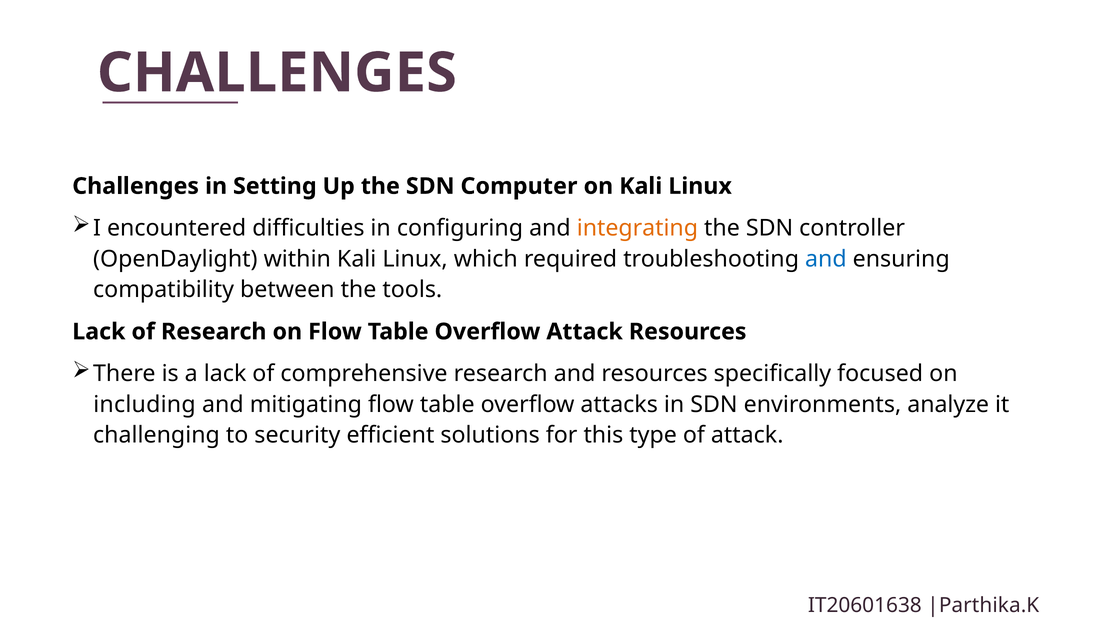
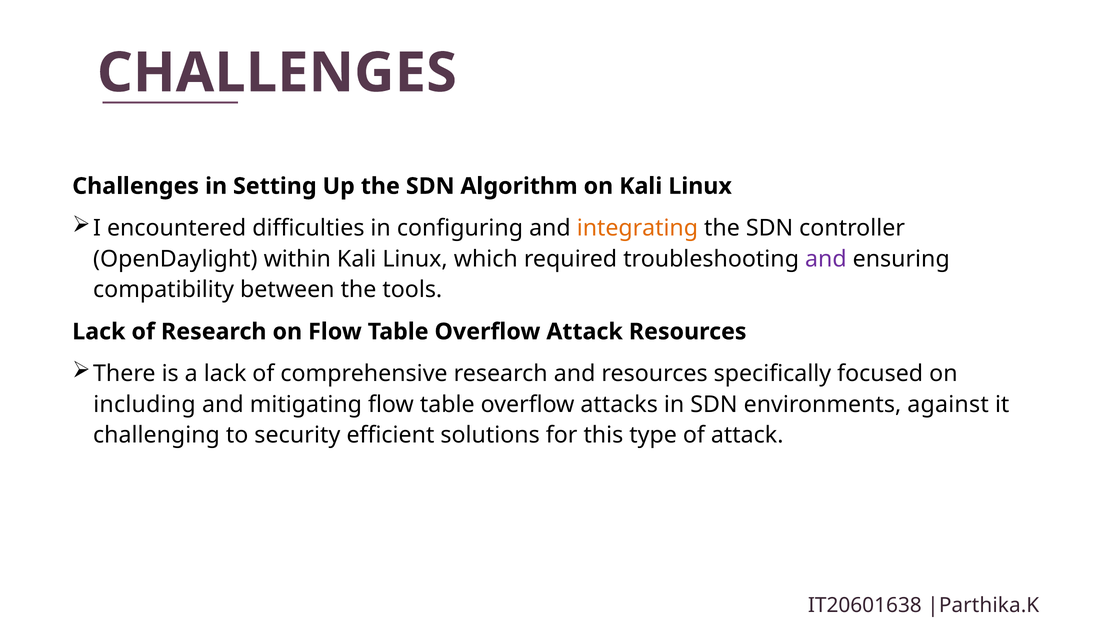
Computer: Computer -> Algorithm
and at (826, 259) colour: blue -> purple
analyze: analyze -> against
